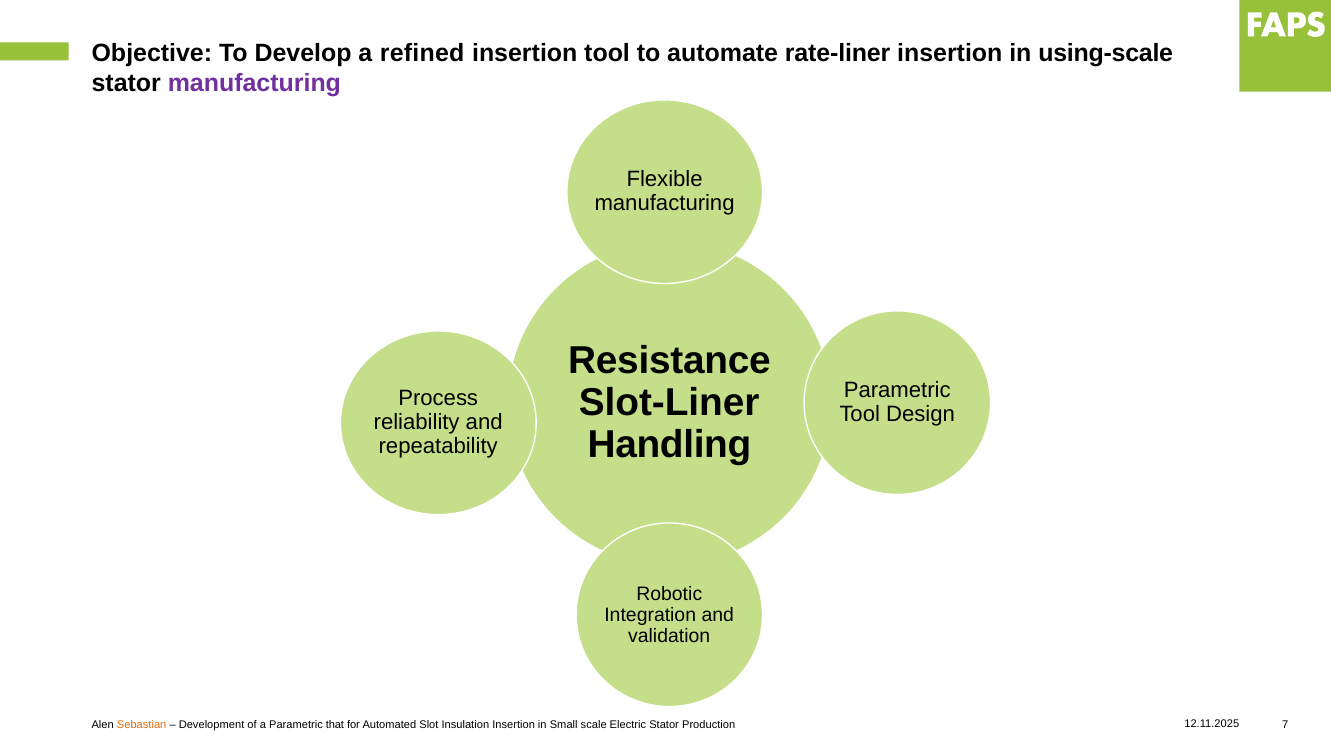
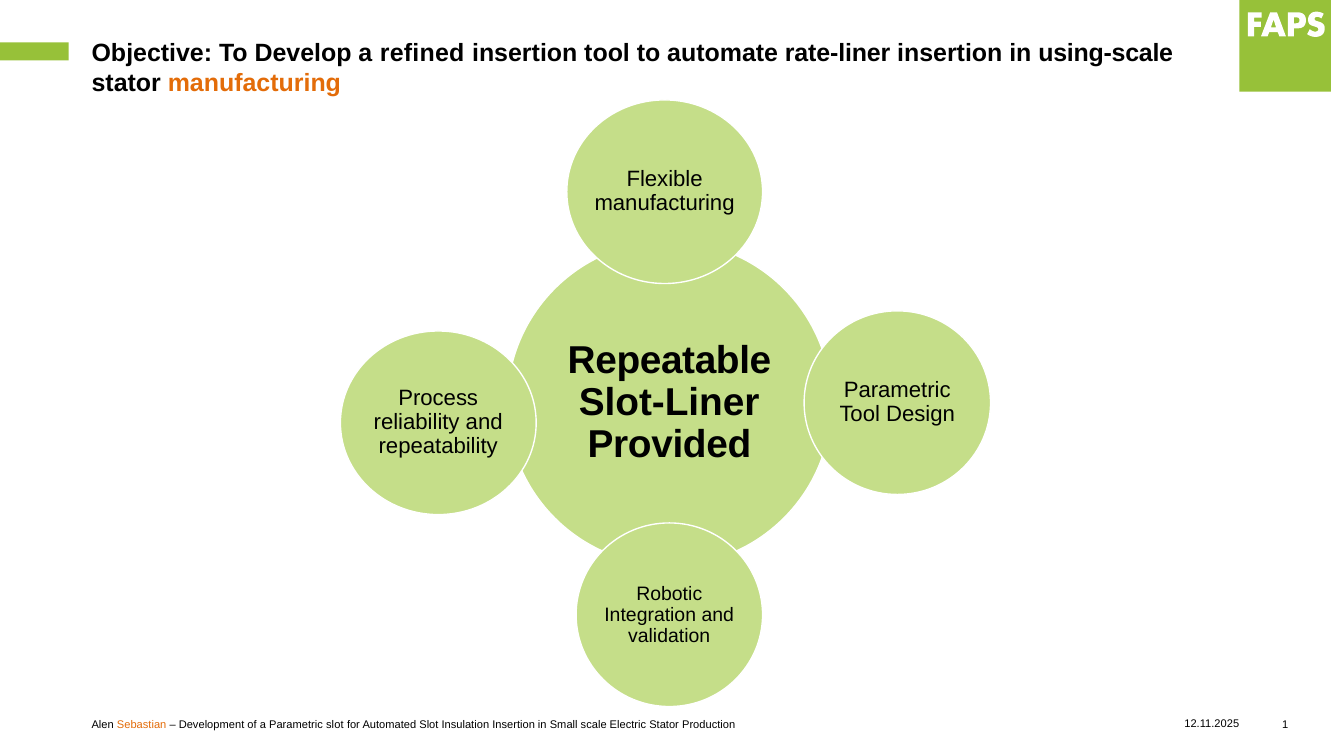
manufacturing at (254, 83) colour: purple -> orange
Resistance: Resistance -> Repeatable
Handling: Handling -> Provided
7: 7 -> 1
Parametric that: that -> slot
